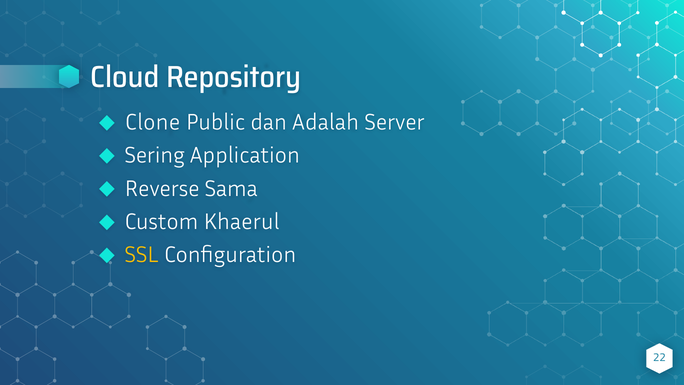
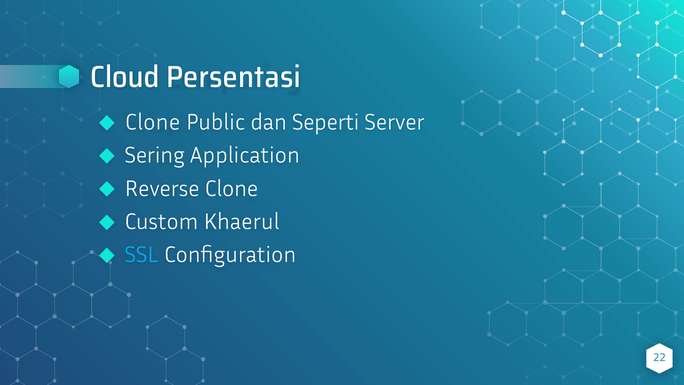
Repository: Repository -> Persentasi
Adalah: Adalah -> Seperti
Reverse Sama: Sama -> Clone
SSL colour: yellow -> light blue
